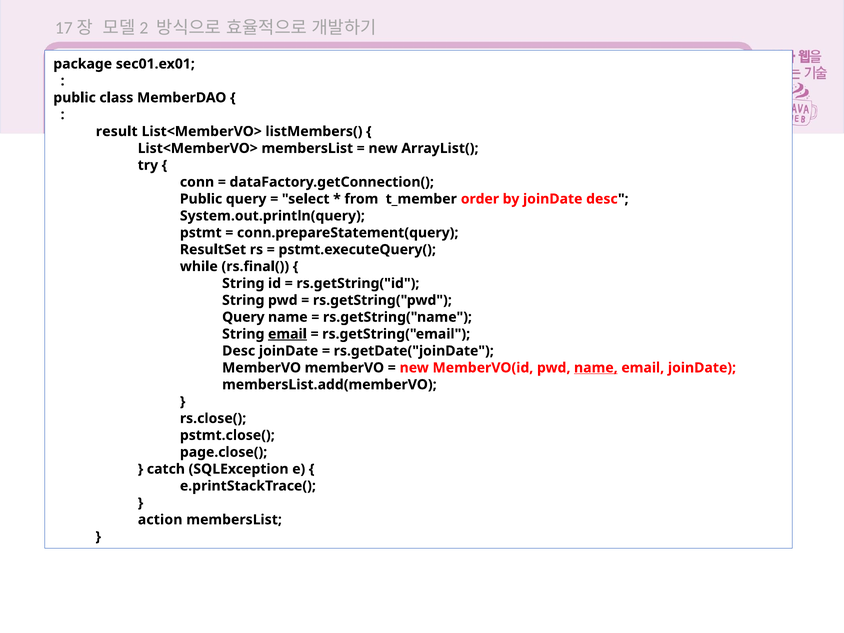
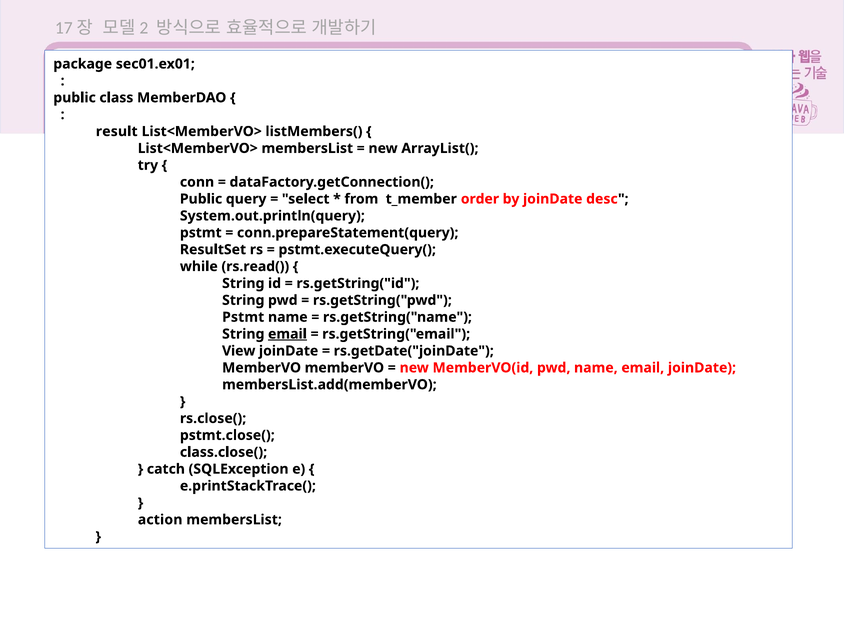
rs.final(: rs.final( -> rs.read(
Query at (243, 317): Query -> Pstmt
Desc at (239, 351): Desc -> View
name at (596, 368) underline: present -> none
page.close(: page.close( -> class.close(
